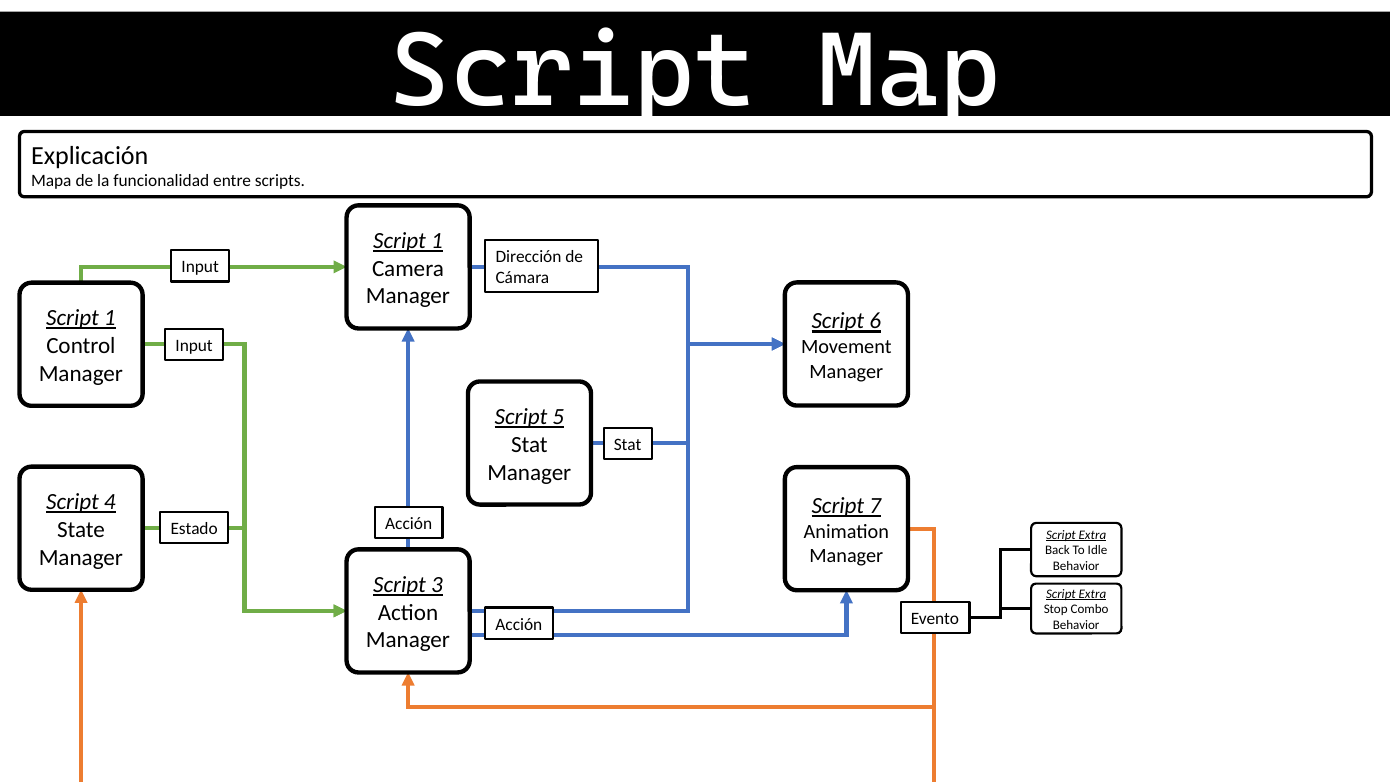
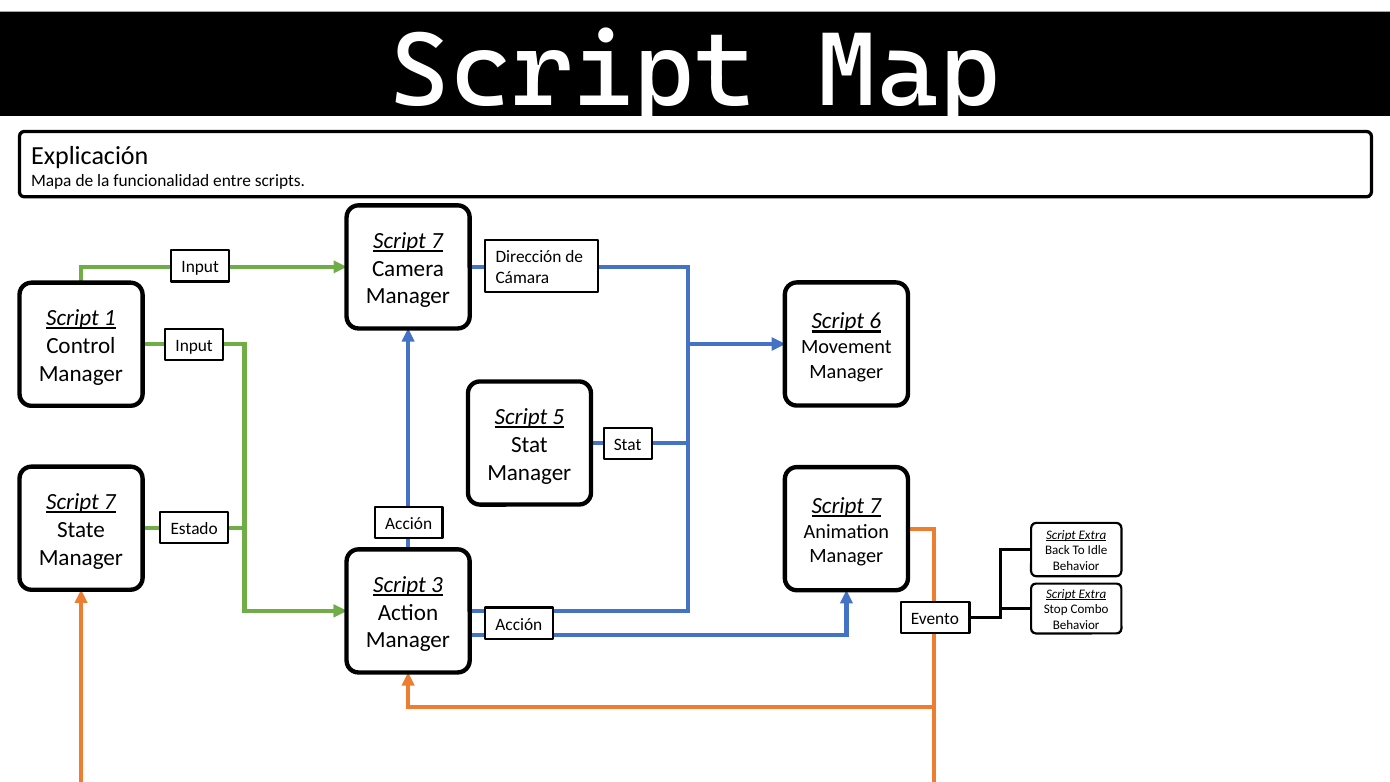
1 at (437, 241): 1 -> 7
4 at (110, 502): 4 -> 7
